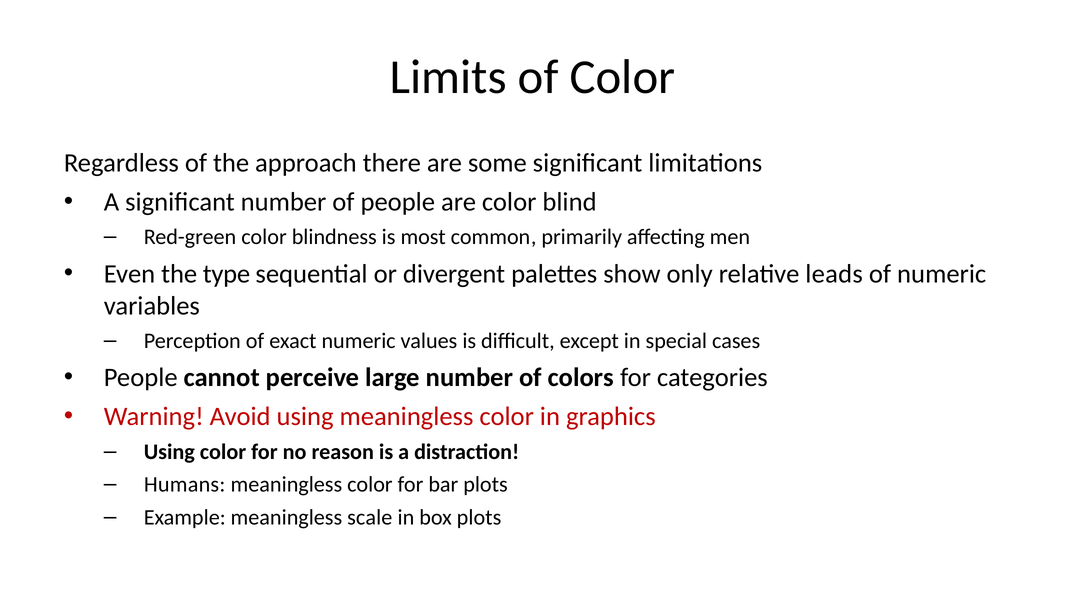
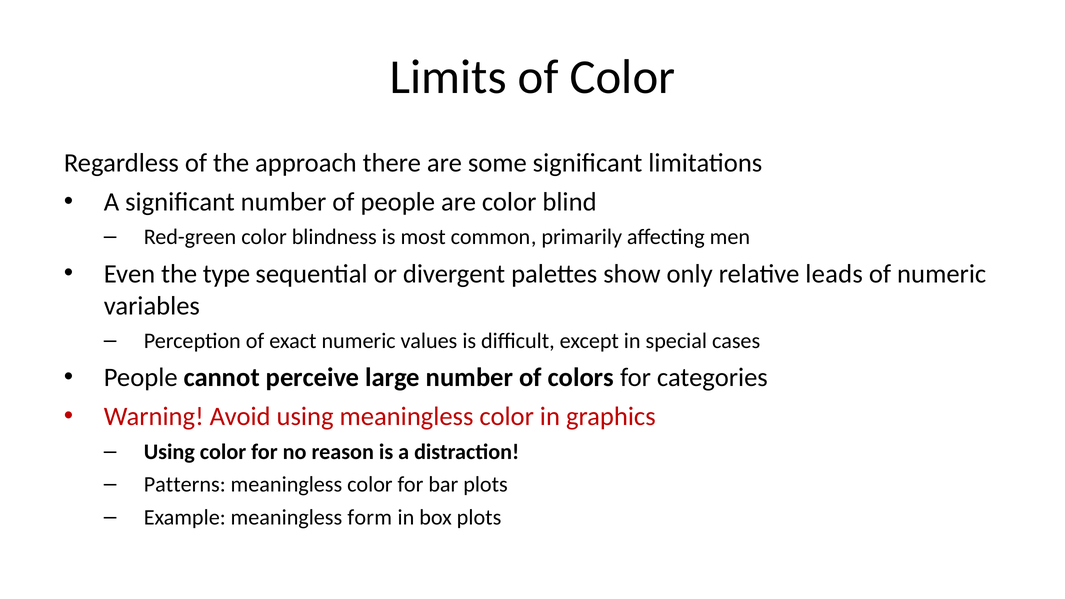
Humans: Humans -> Patterns
scale: scale -> form
